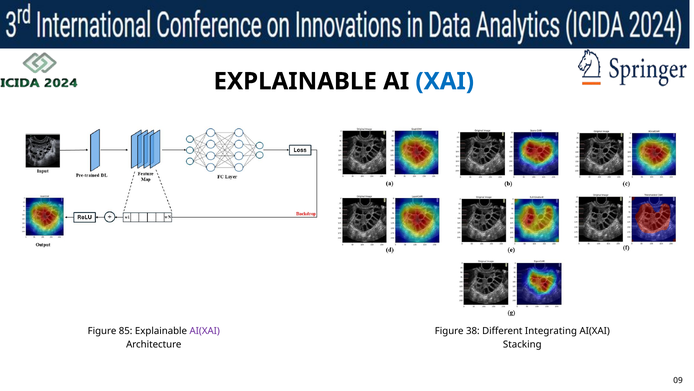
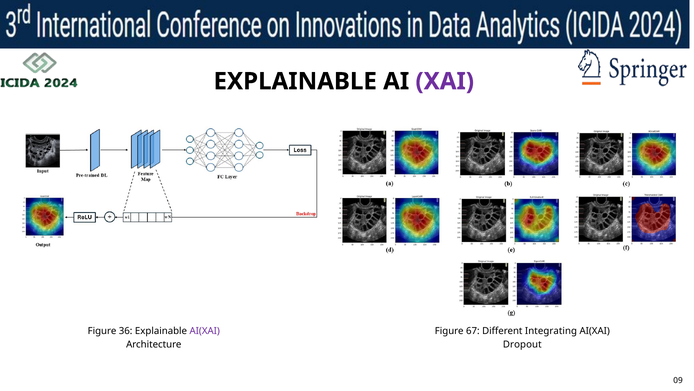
XAI colour: blue -> purple
85: 85 -> 36
38: 38 -> 67
Stacking: Stacking -> Dropout
